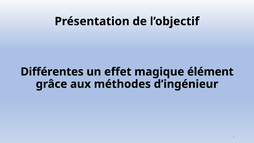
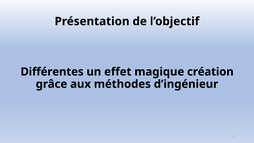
élément: élément -> création
